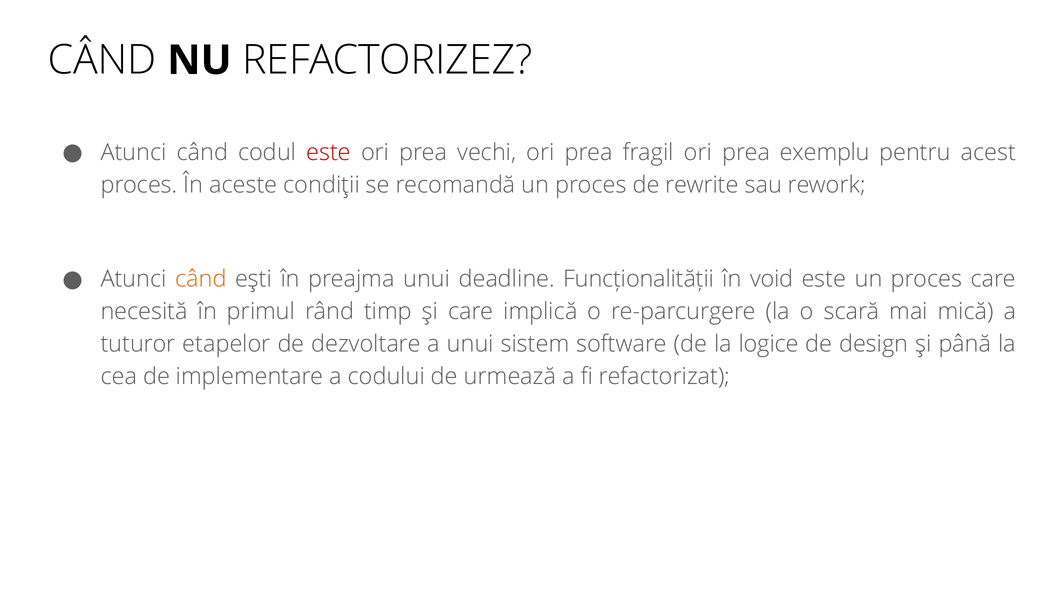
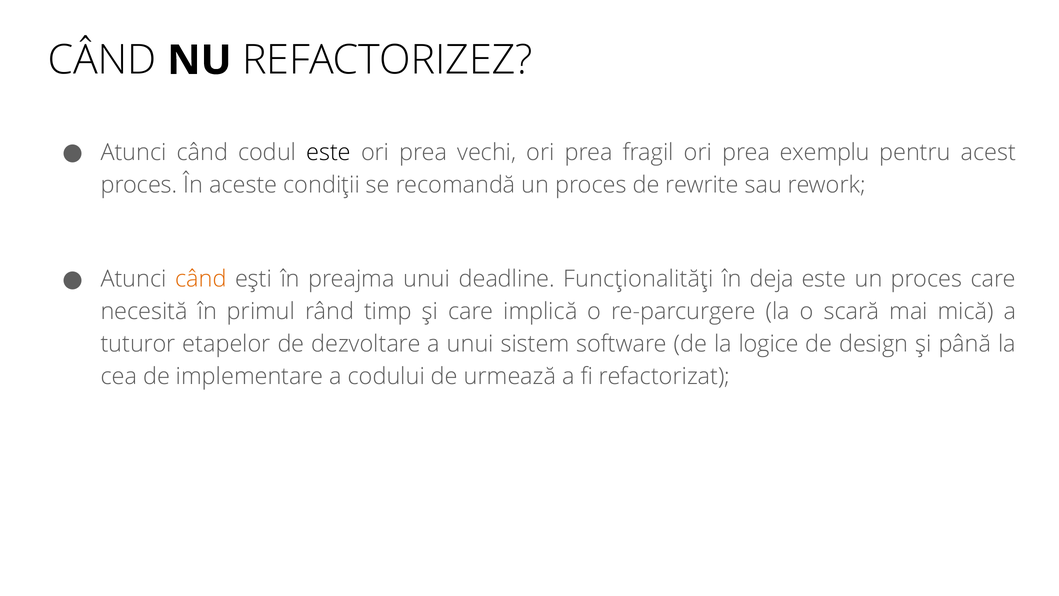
este at (329, 152) colour: red -> black
Funcționalității: Funcționalității -> Funcţionalităţi
void: void -> deja
